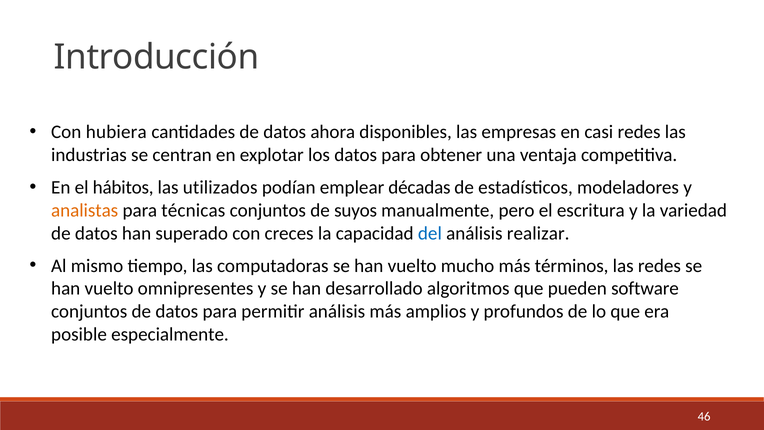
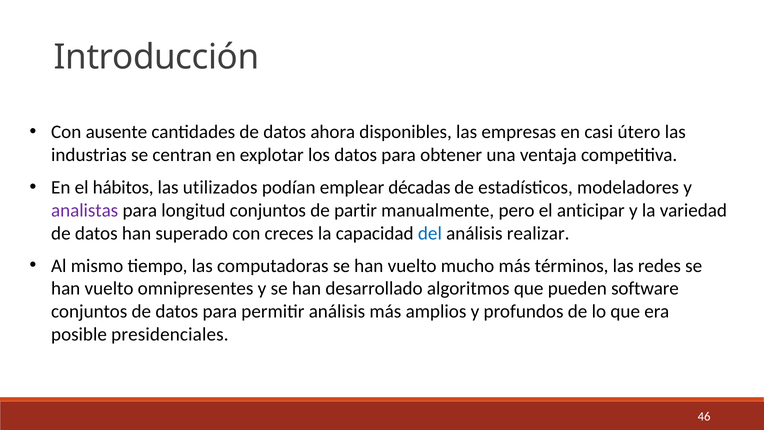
hubiera: hubiera -> ausente
casi redes: redes -> útero
analistas colour: orange -> purple
técnicas: técnicas -> longitud
suyos: suyos -> partir
escritura: escritura -> anticipar
especialmente: especialmente -> presidenciales
